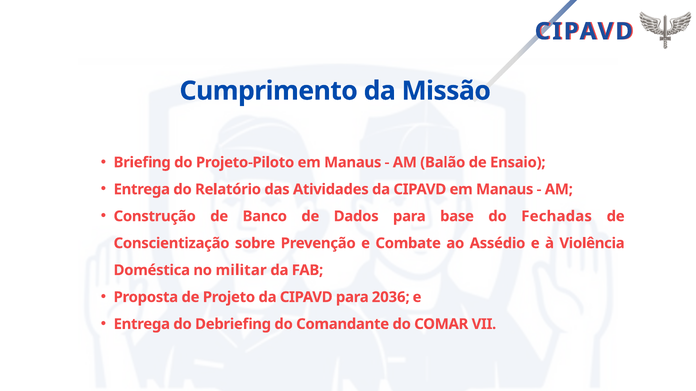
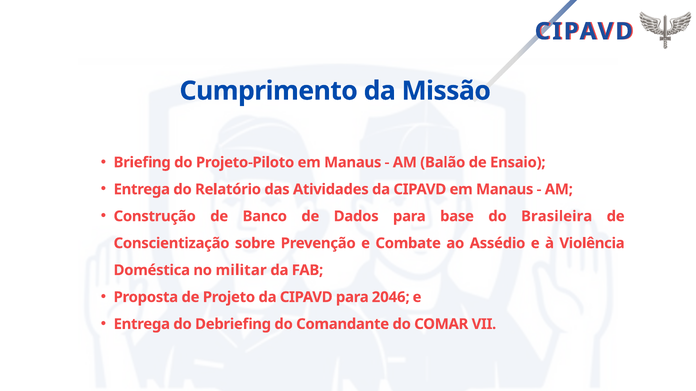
Fechadas: Fechadas -> Brasileira
2036: 2036 -> 2046
